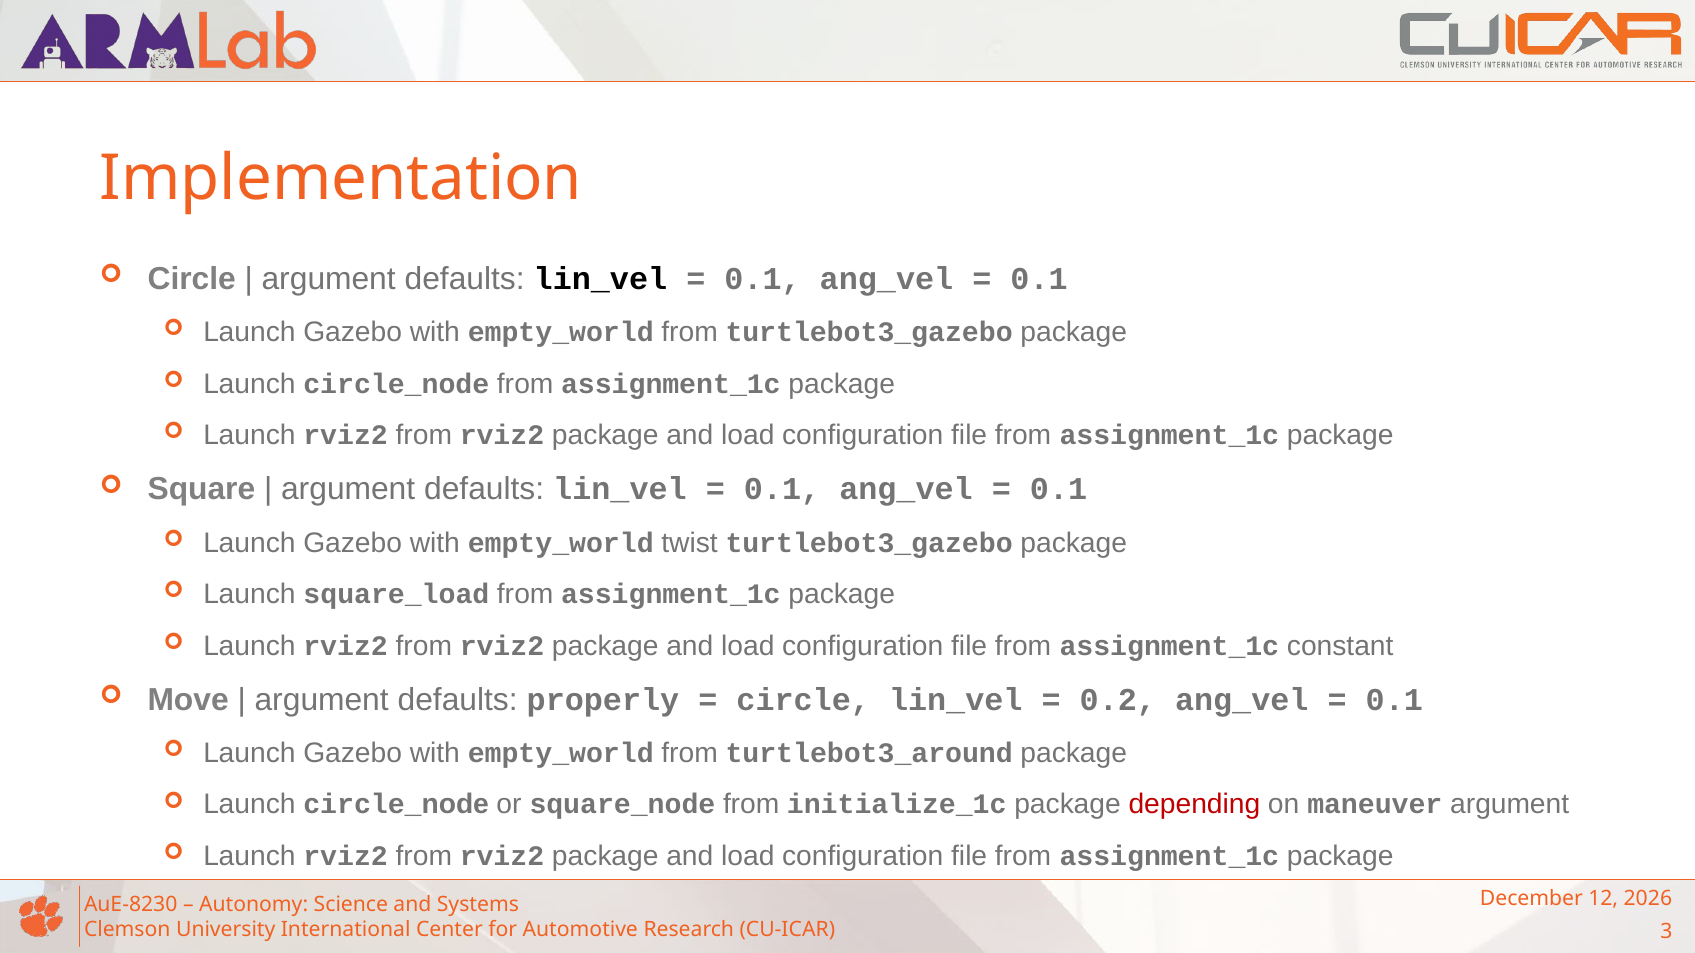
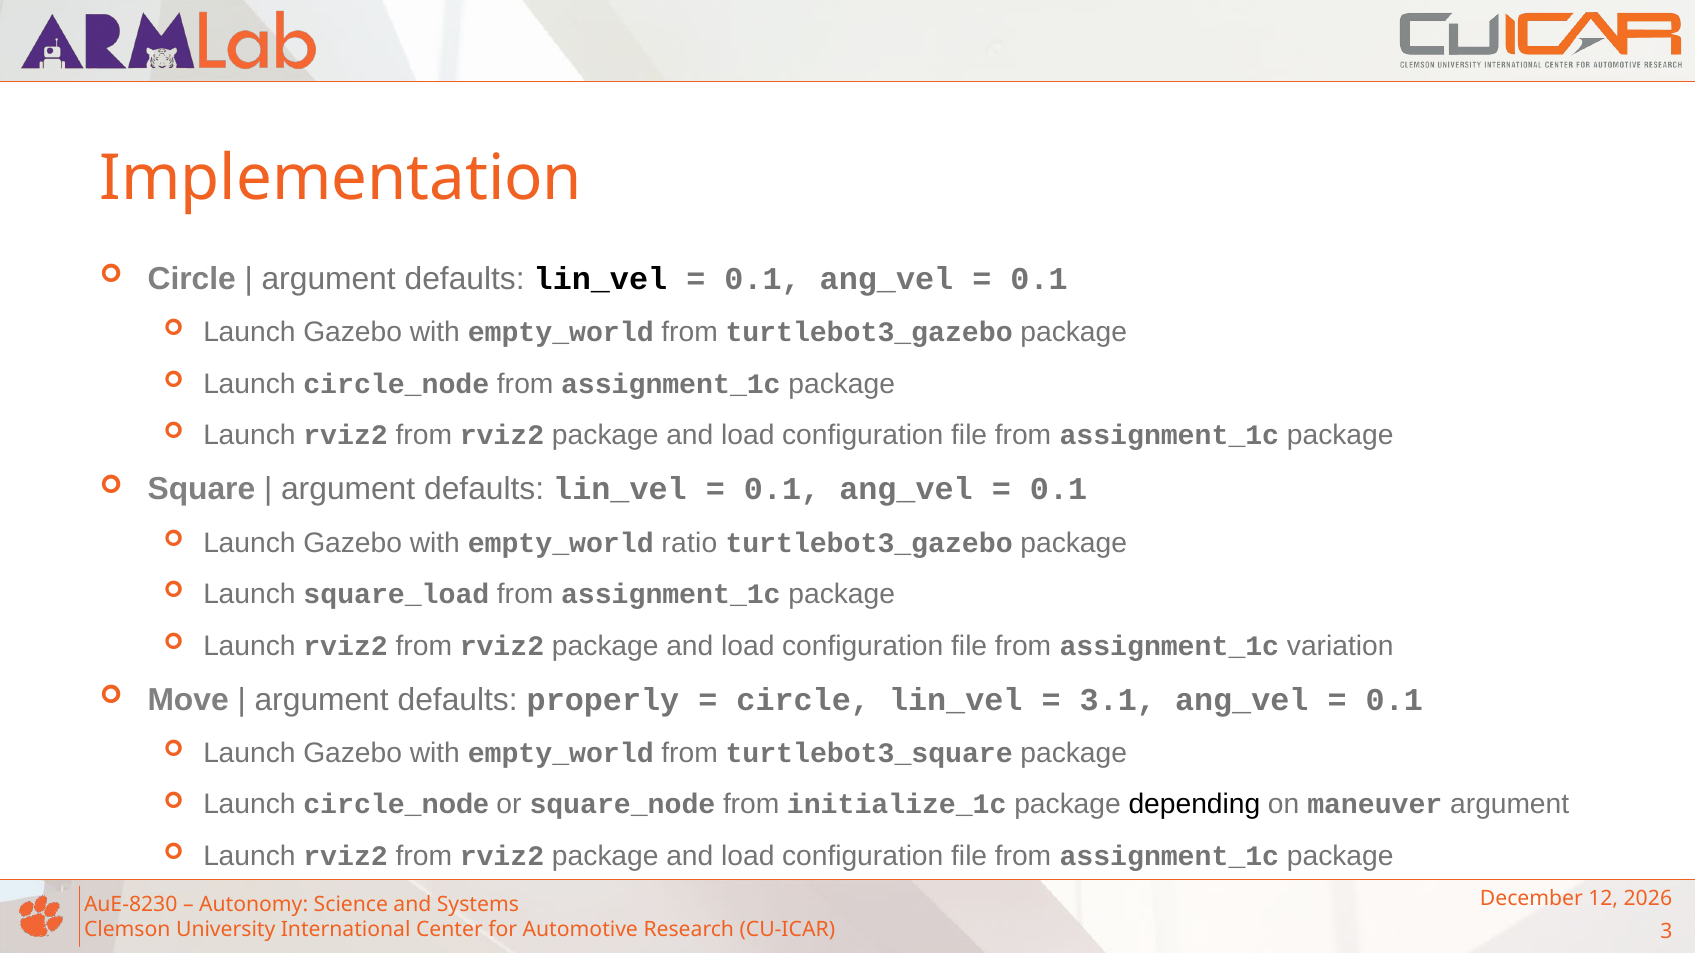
twist: twist -> ratio
constant: constant -> variation
0.2: 0.2 -> 3.1
turtlebot3_around: turtlebot3_around -> turtlebot3_square
depending colour: red -> black
